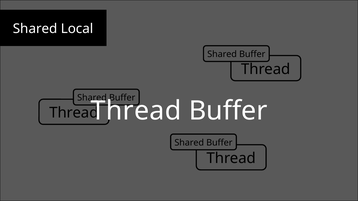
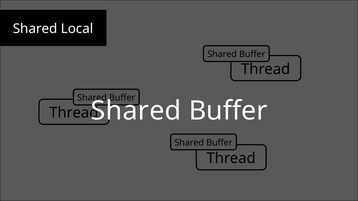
Thread at (136, 111): Thread -> Shared
